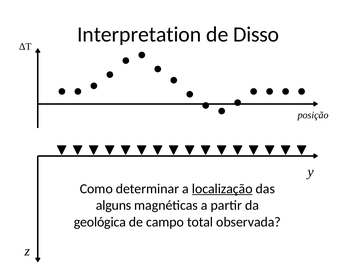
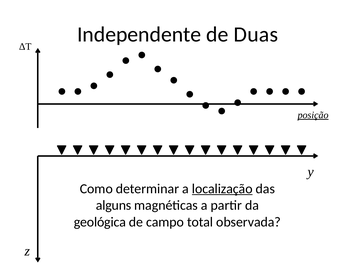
Interpretation: Interpretation -> Independente
Disso: Disso -> Duas
posição underline: none -> present
